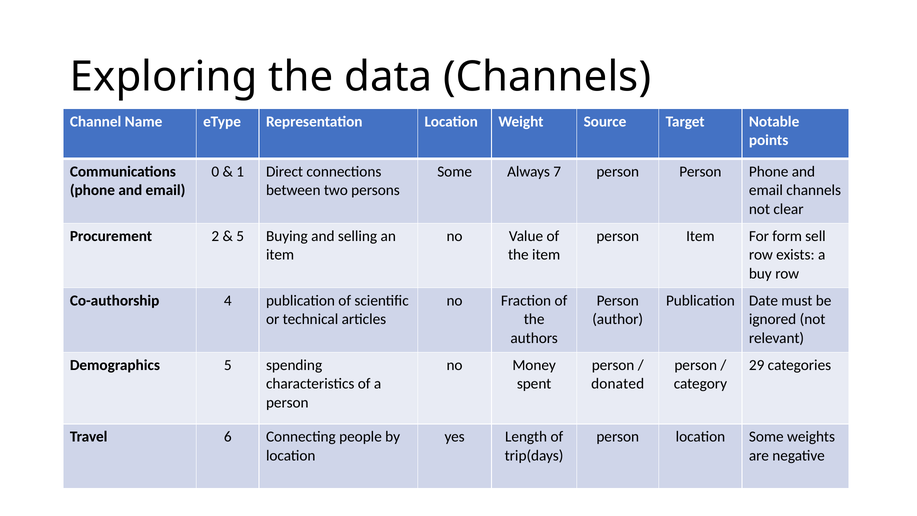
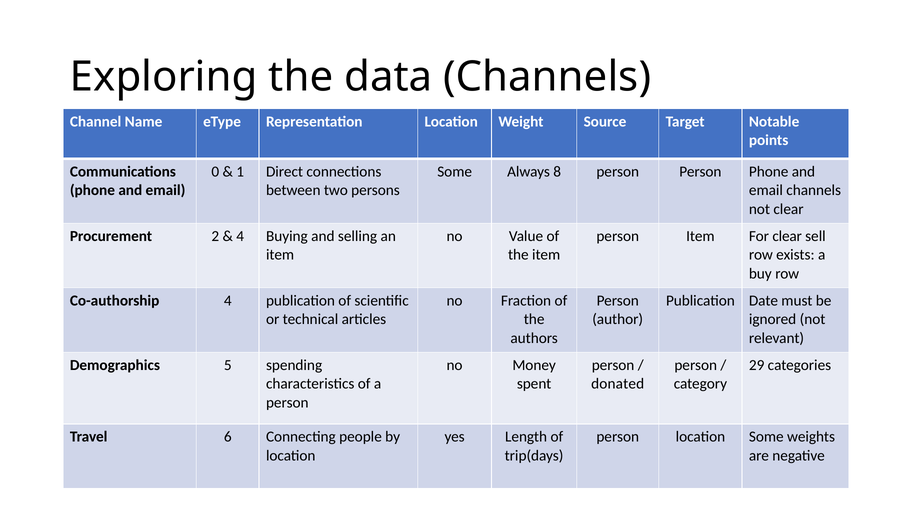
7: 7 -> 8
5 at (240, 236): 5 -> 4
For form: form -> clear
